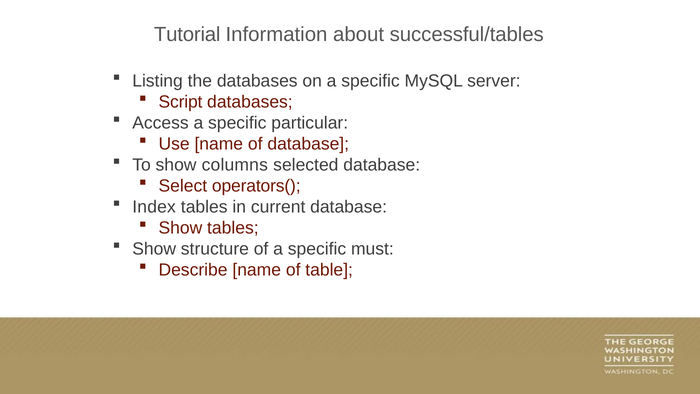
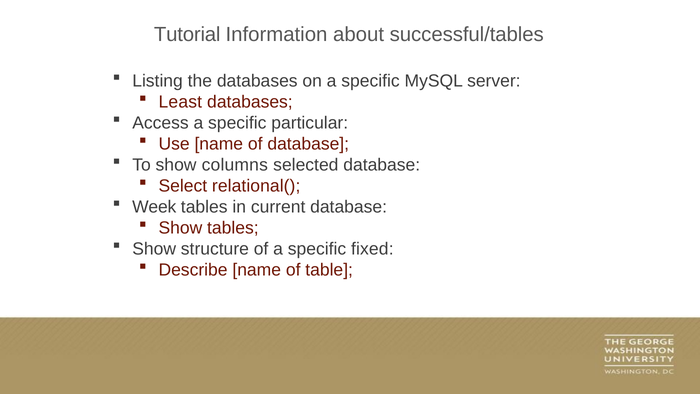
Script: Script -> Least
operators(: operators( -> relational(
Index: Index -> Week
must: must -> fixed
